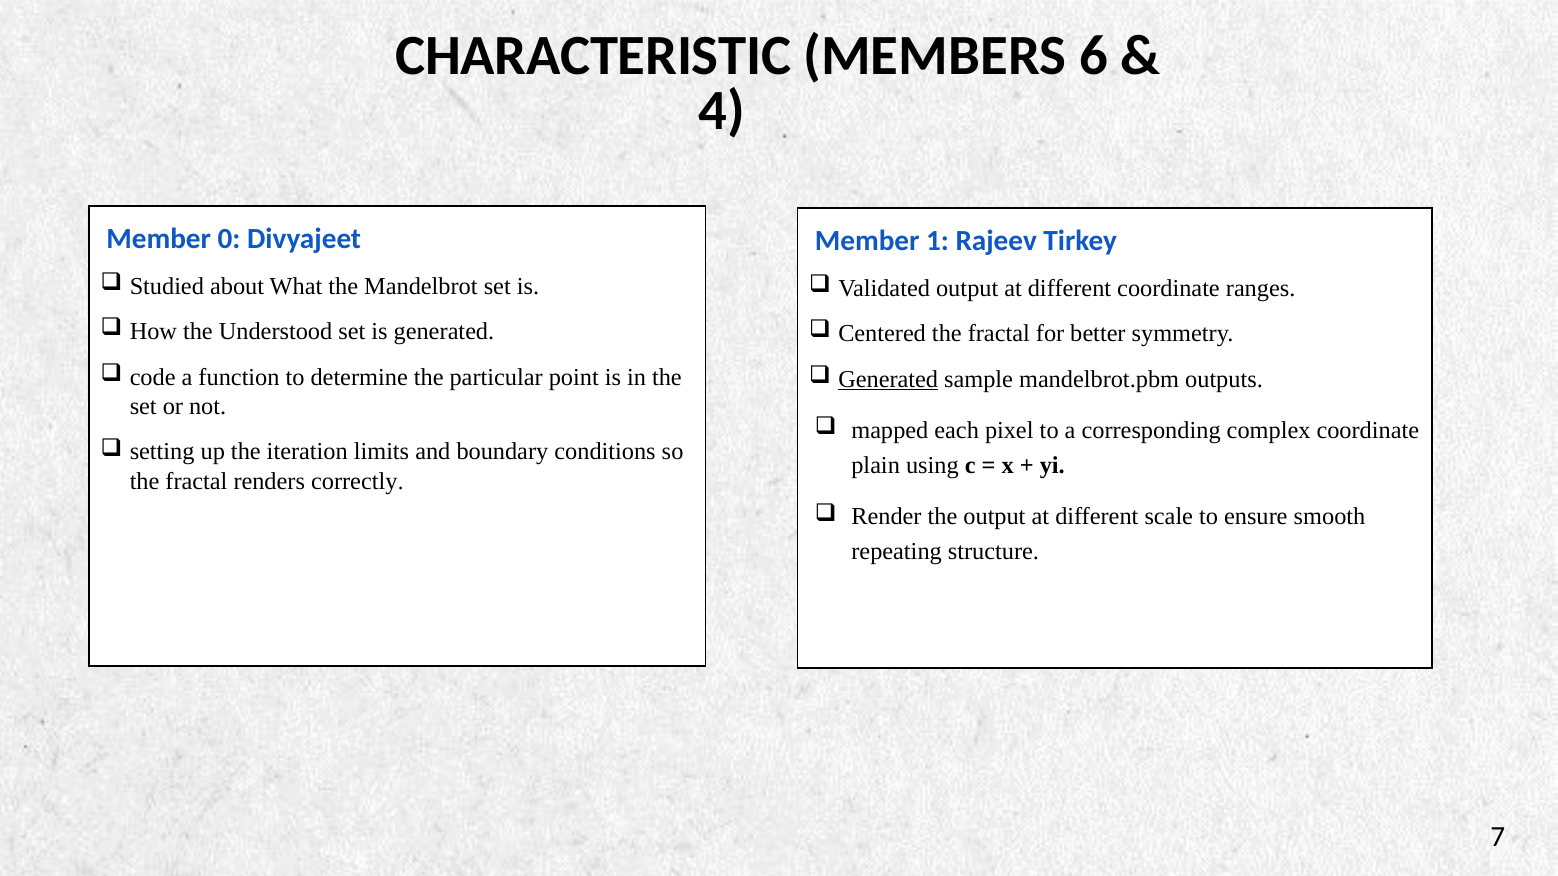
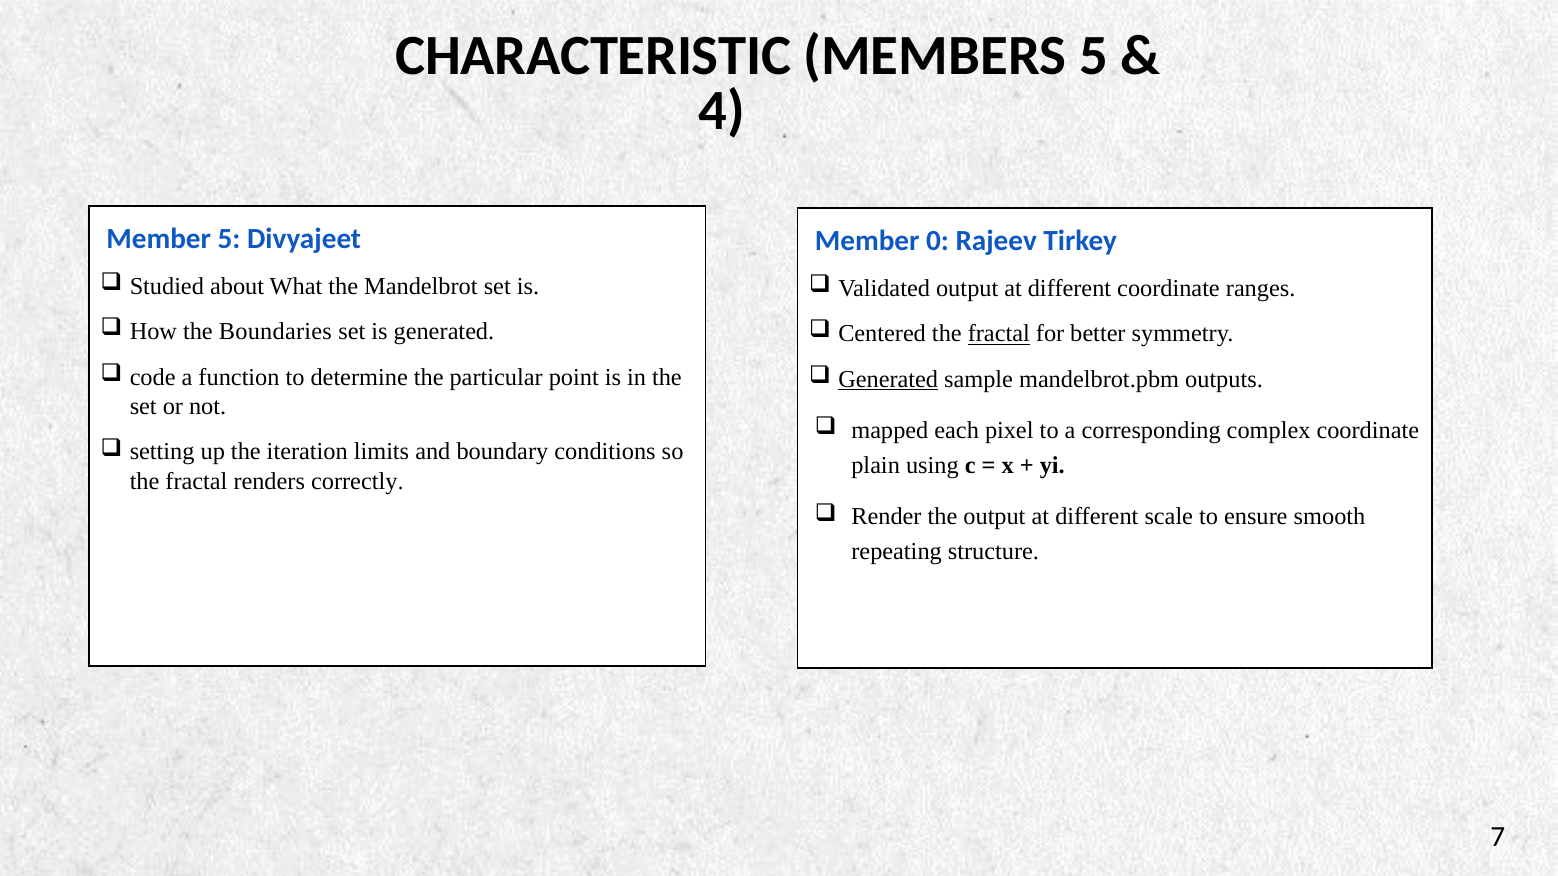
MEMBERS 6: 6 -> 5
Member 0: 0 -> 5
1: 1 -> 0
Understood: Understood -> Boundaries
fractal at (999, 334) underline: none -> present
